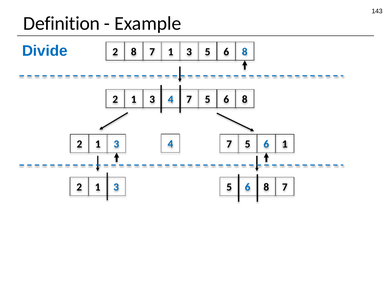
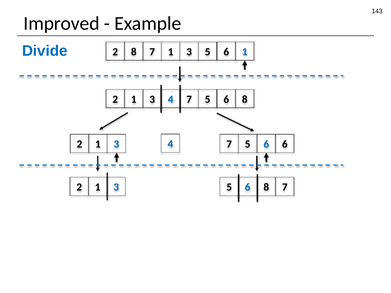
Definition: Definition -> Improved
3 5 6 8: 8 -> 1
6 1: 1 -> 6
